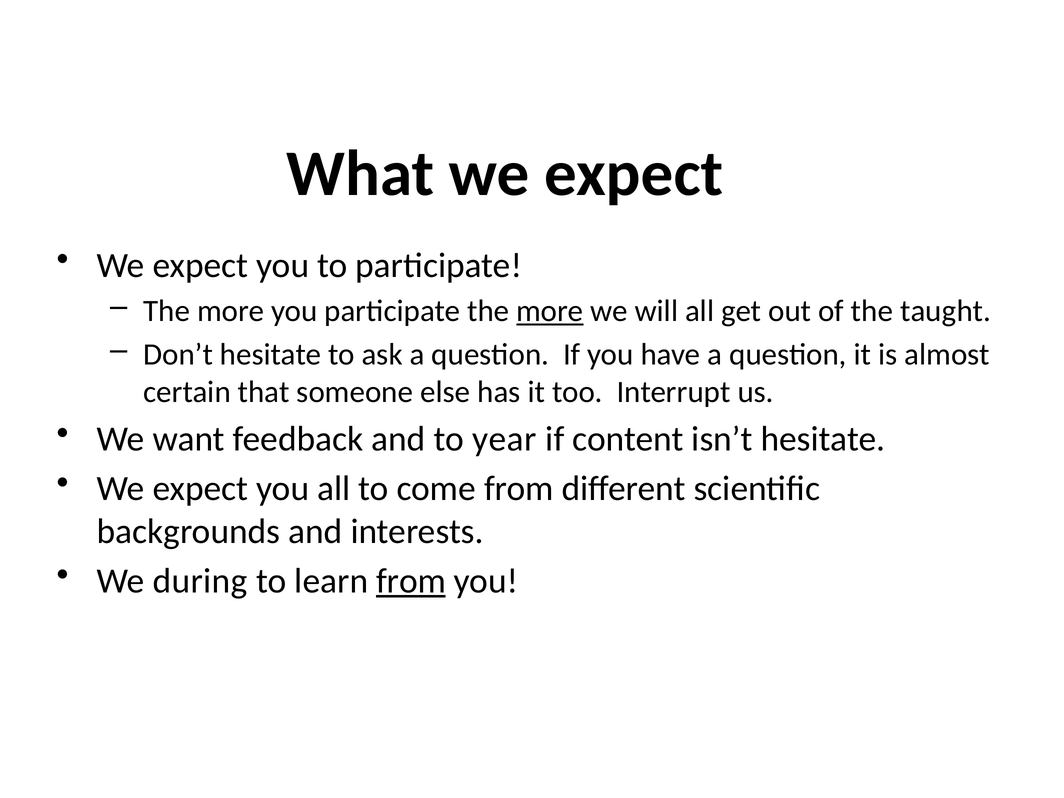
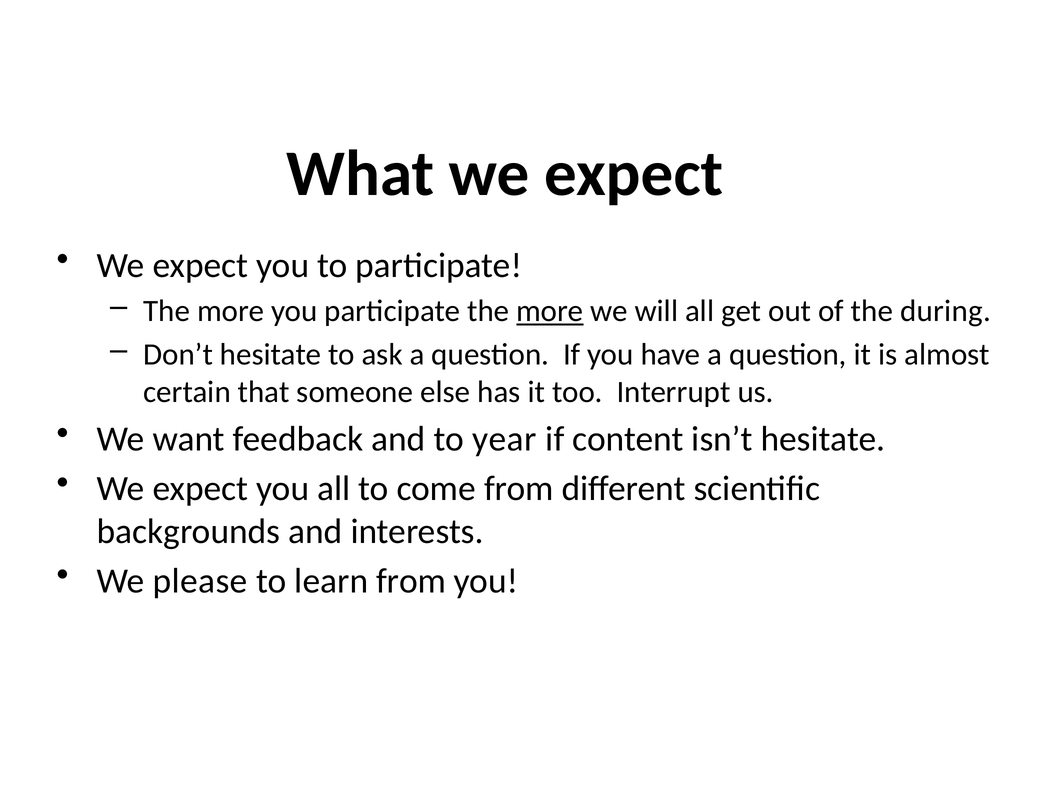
taught: taught -> during
during: during -> please
from at (411, 581) underline: present -> none
